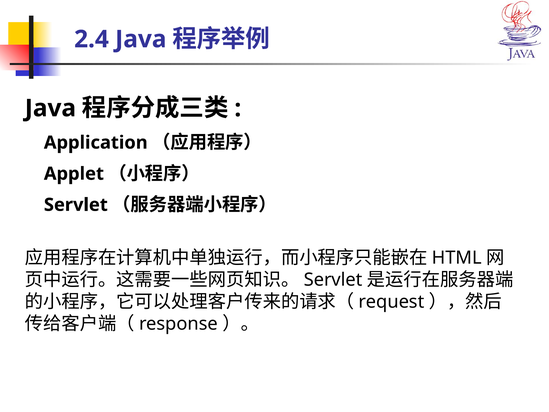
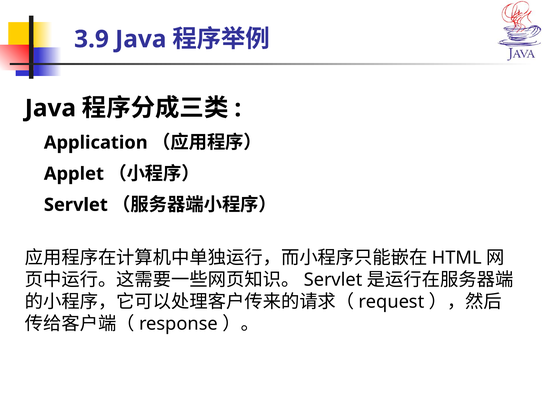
2.4: 2.4 -> 3.9
